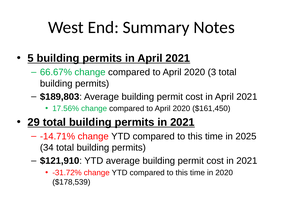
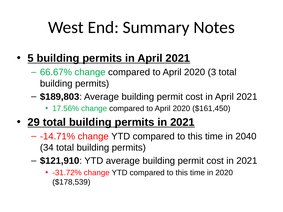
2025: 2025 -> 2040
